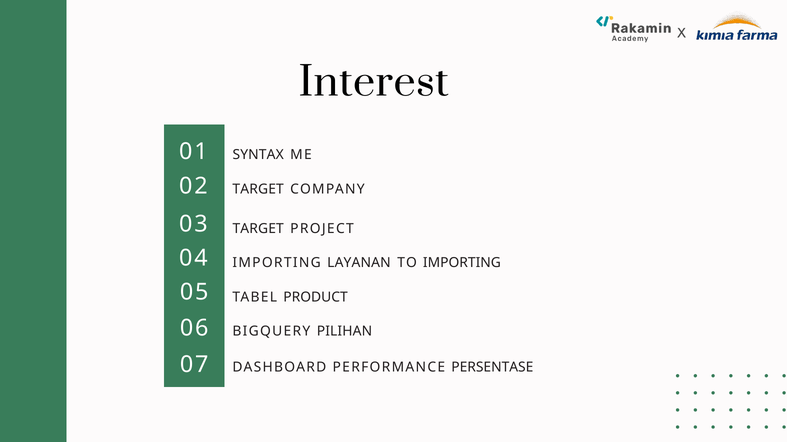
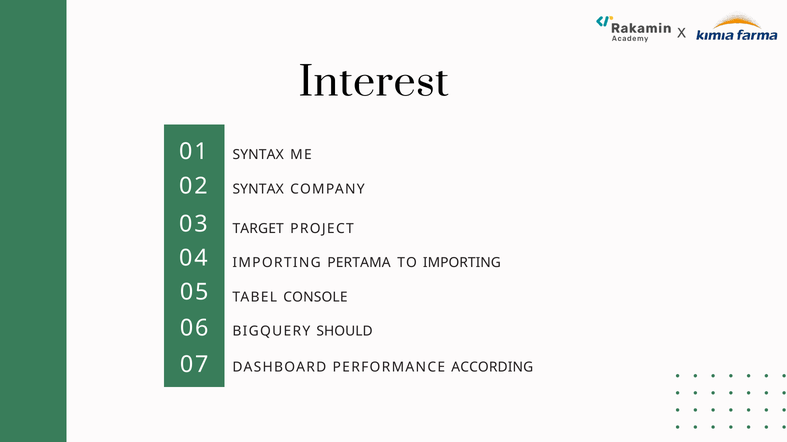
TARGET at (258, 189): TARGET -> SYNTAX
LAYANAN: LAYANAN -> PERTAMA
PRODUCT: PRODUCT -> CONSOLE
PILIHAN: PILIHAN -> SHOULD
PERSENTASE: PERSENTASE -> ACCORDING
